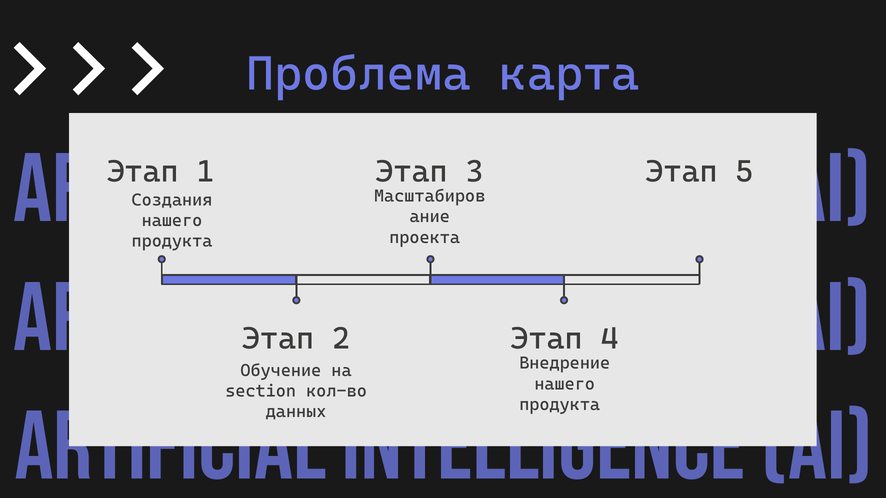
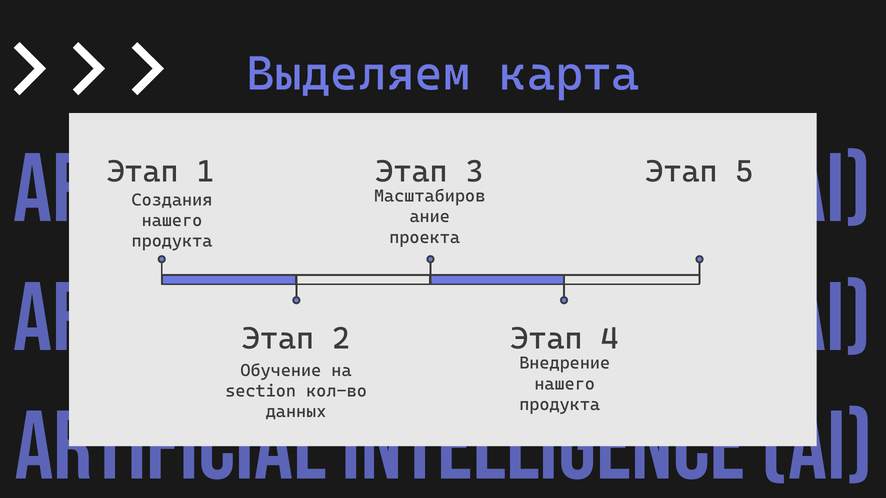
Проблема: Проблема -> Выделяем
